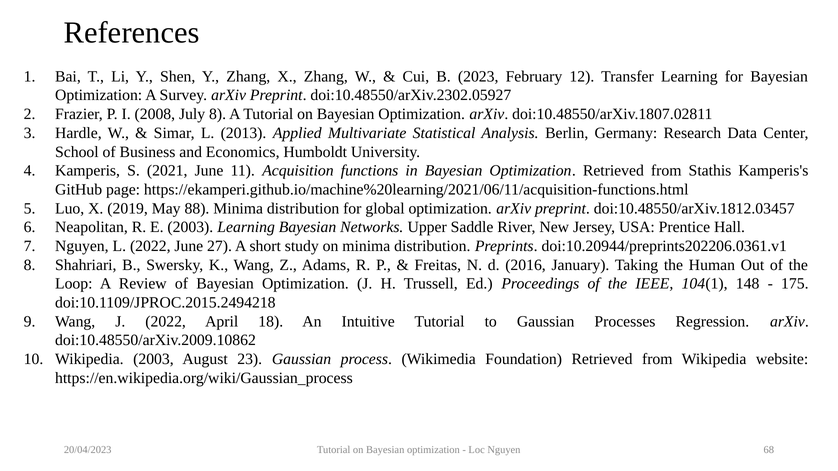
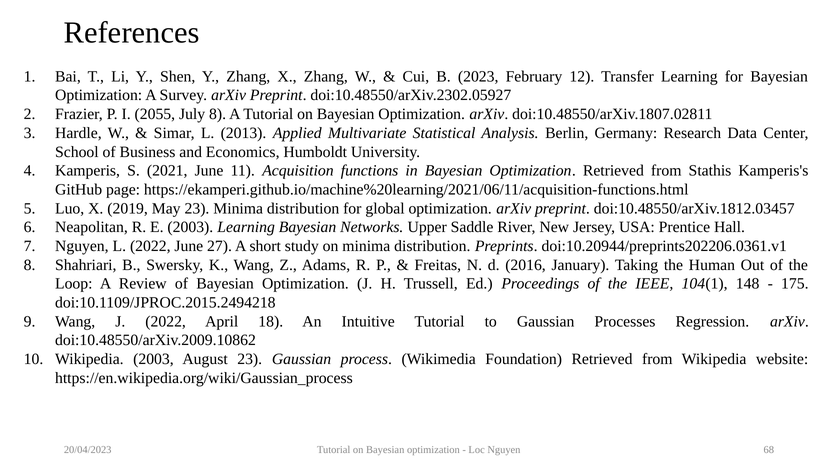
2008: 2008 -> 2055
May 88: 88 -> 23
